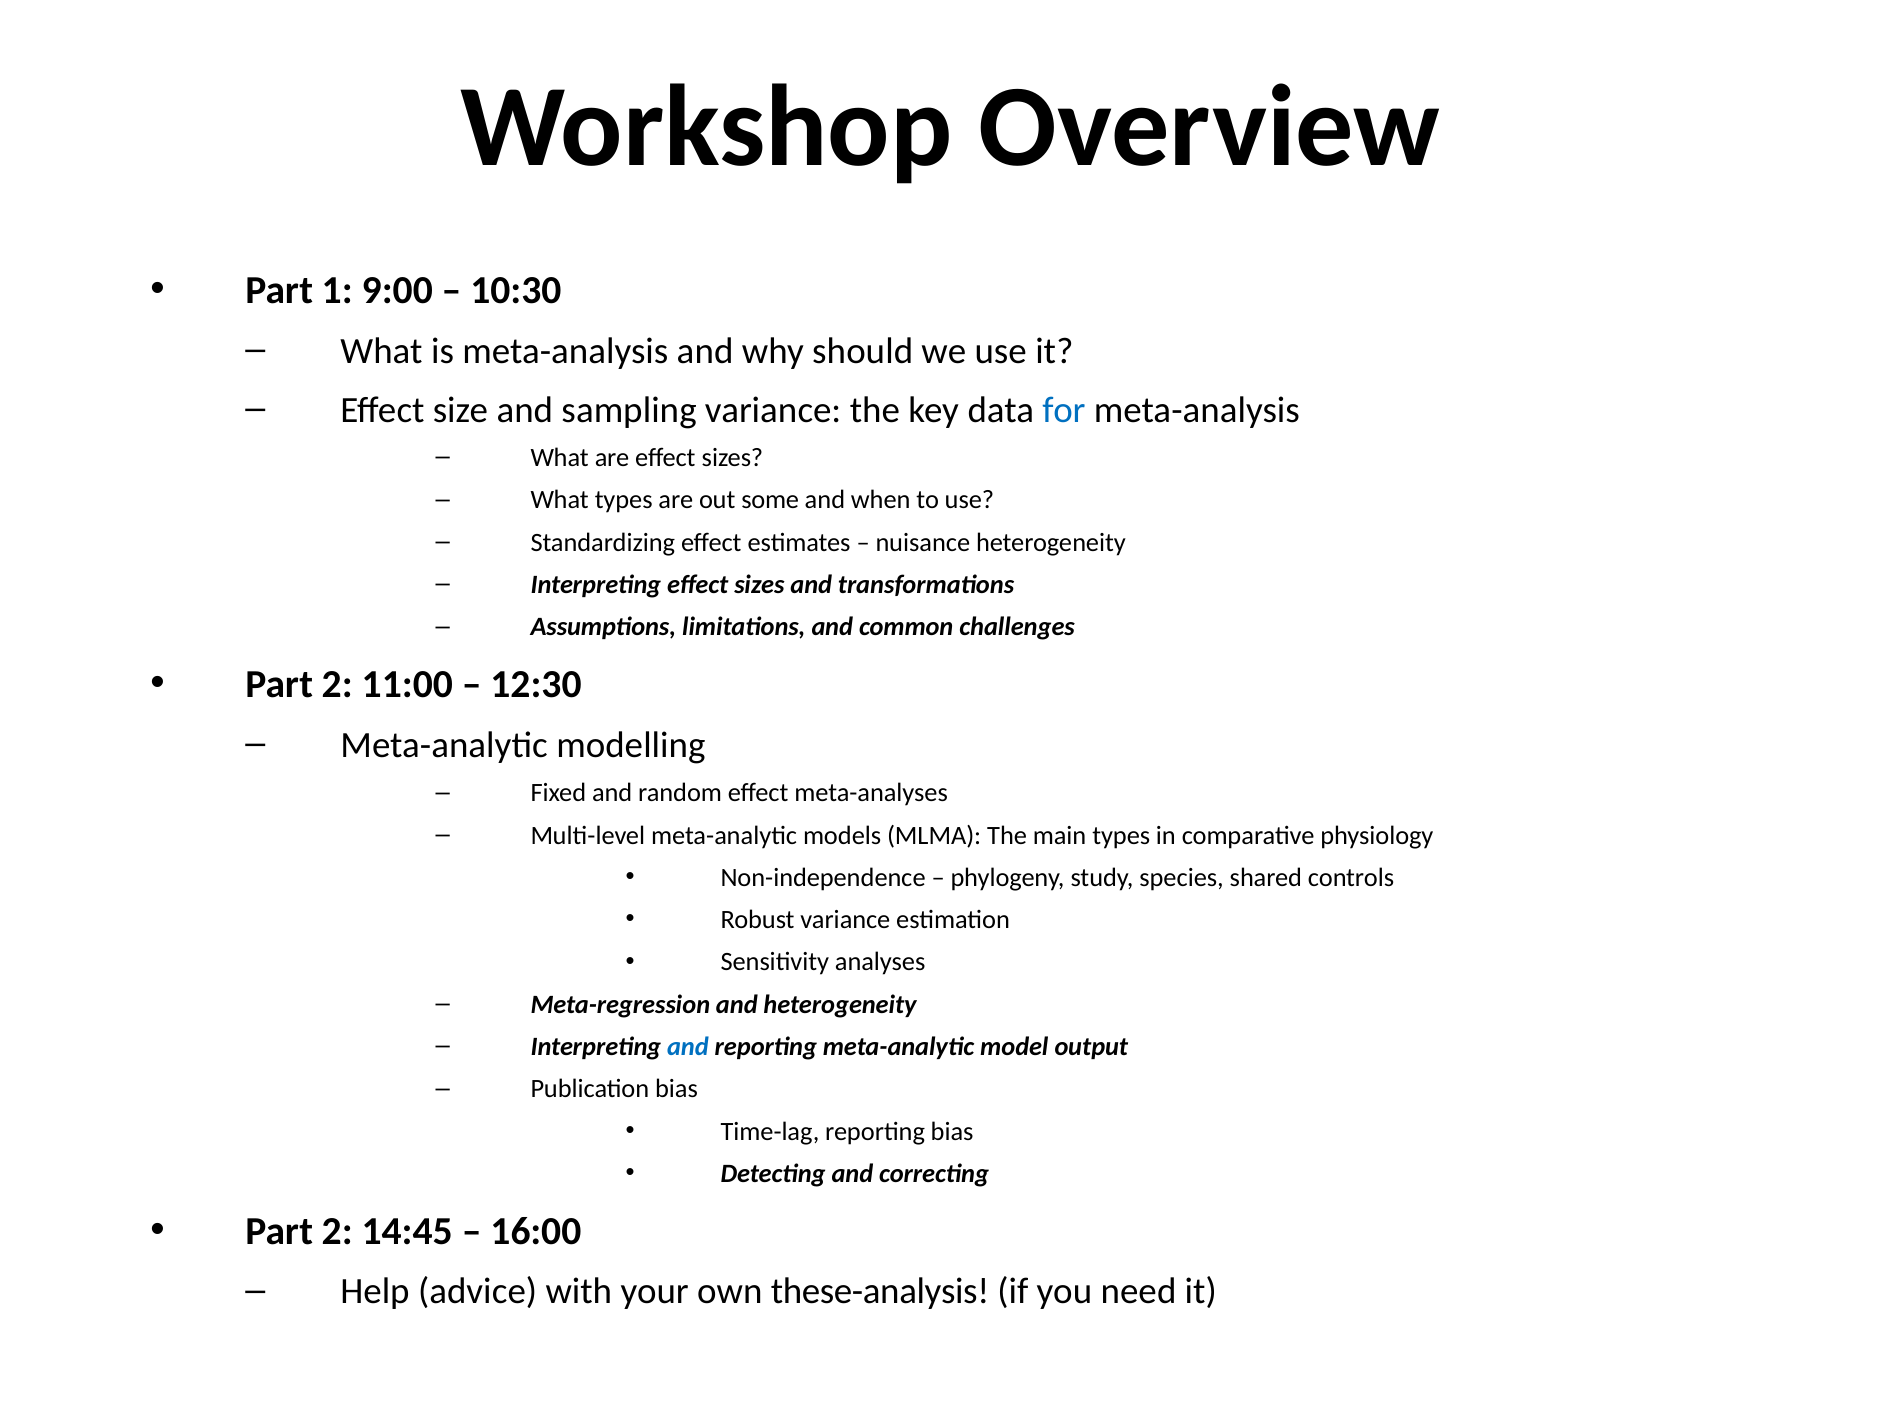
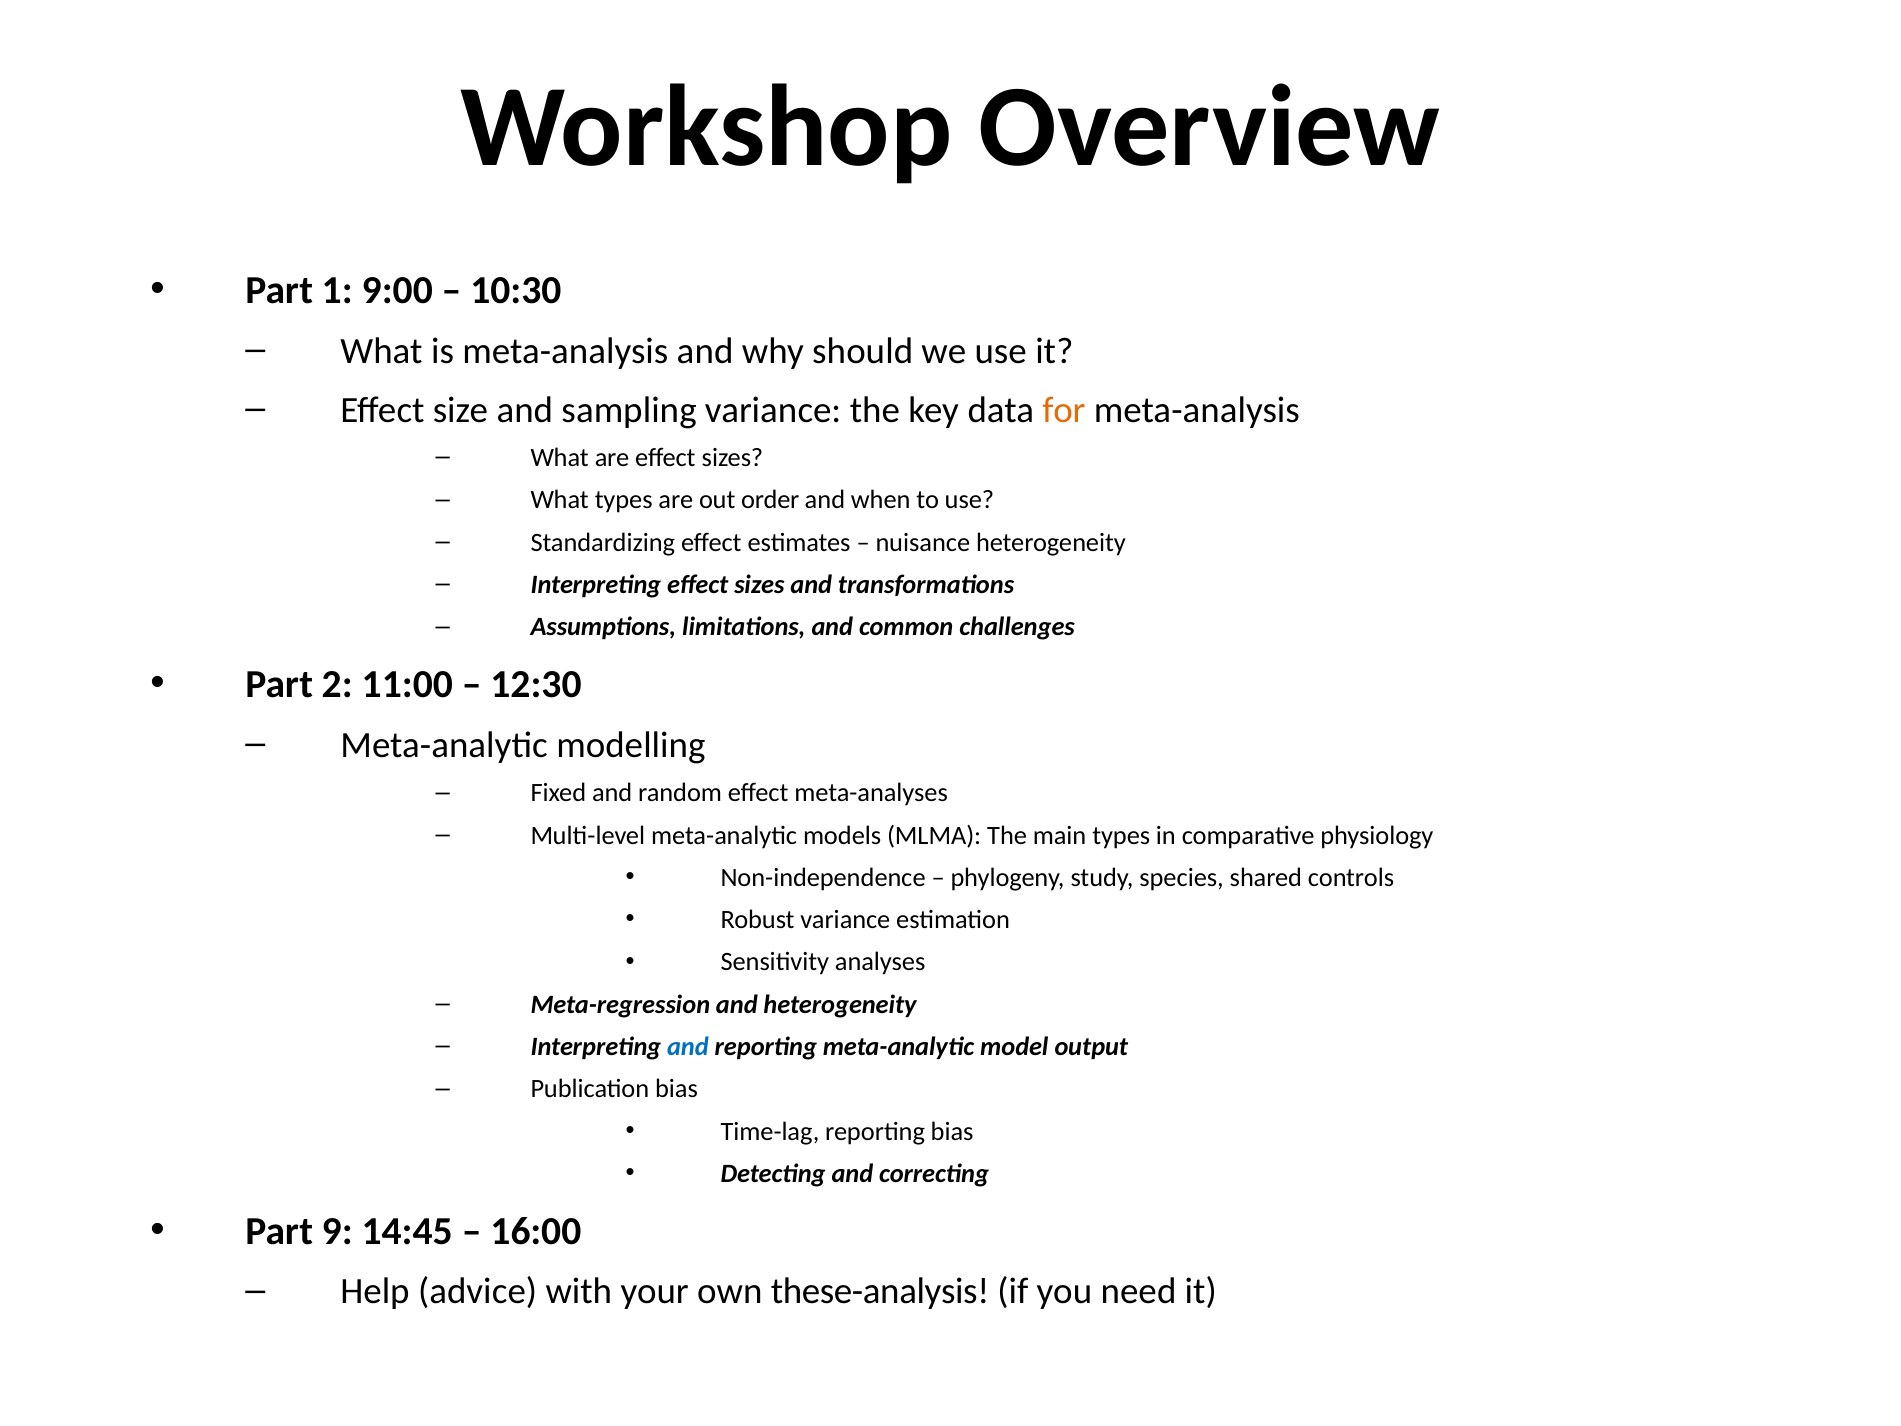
for colour: blue -> orange
some: some -> order
2 at (337, 1231): 2 -> 9
